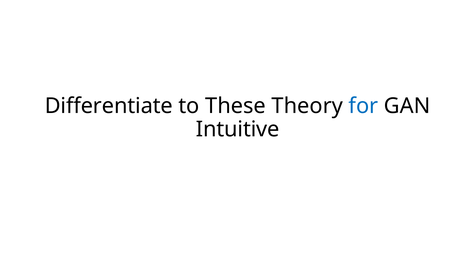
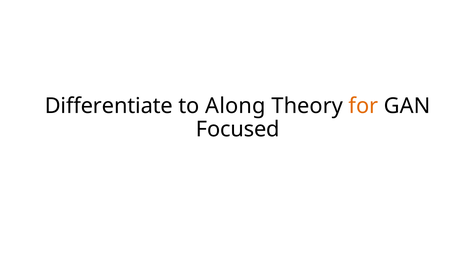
These: These -> Along
for colour: blue -> orange
Intuitive: Intuitive -> Focused
